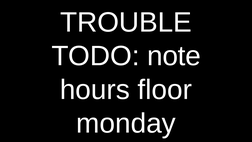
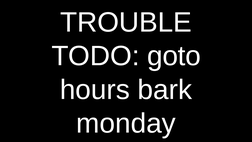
note: note -> goto
floor: floor -> bark
